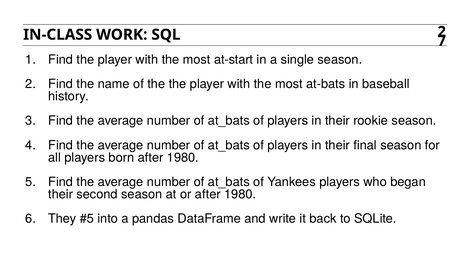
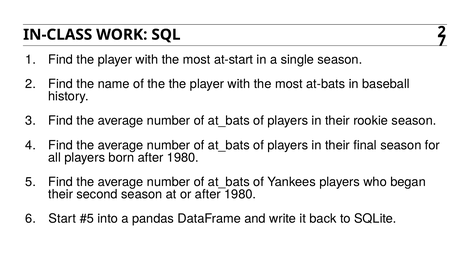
They: They -> Start
